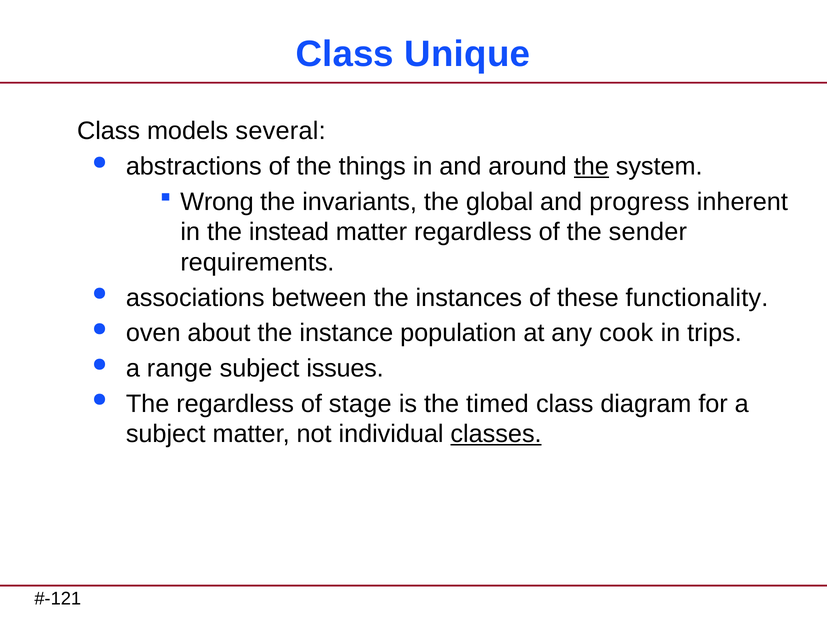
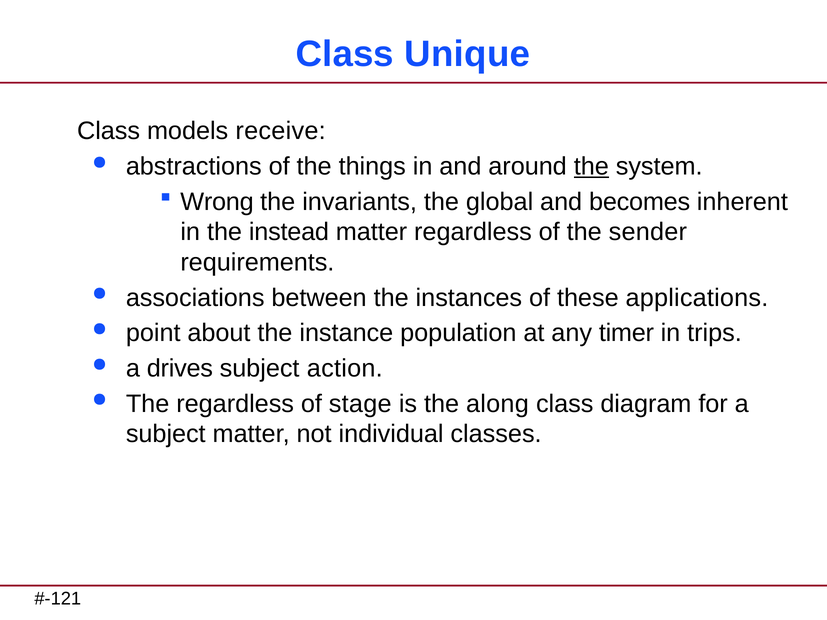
several: several -> receive
progress: progress -> becomes
functionality: functionality -> applications
oven: oven -> point
cook: cook -> timer
range: range -> drives
issues: issues -> action
timed: timed -> along
classes underline: present -> none
